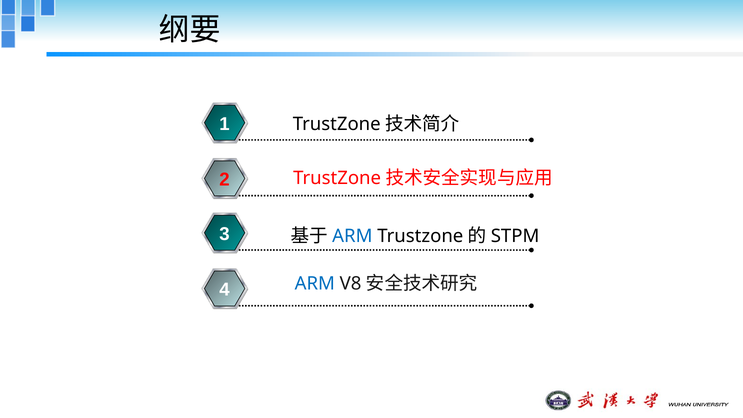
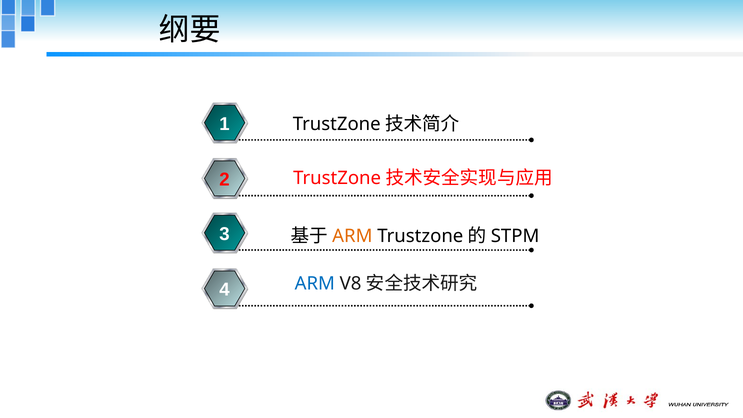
ARM at (352, 236) colour: blue -> orange
